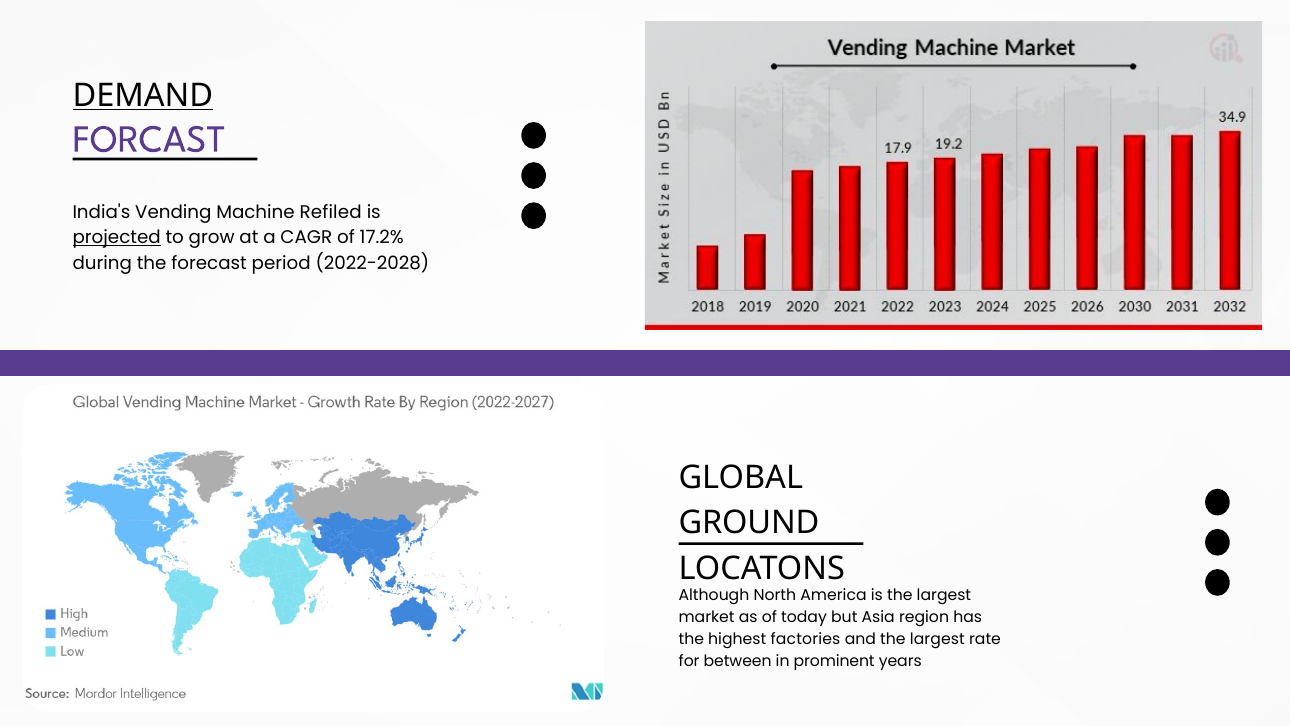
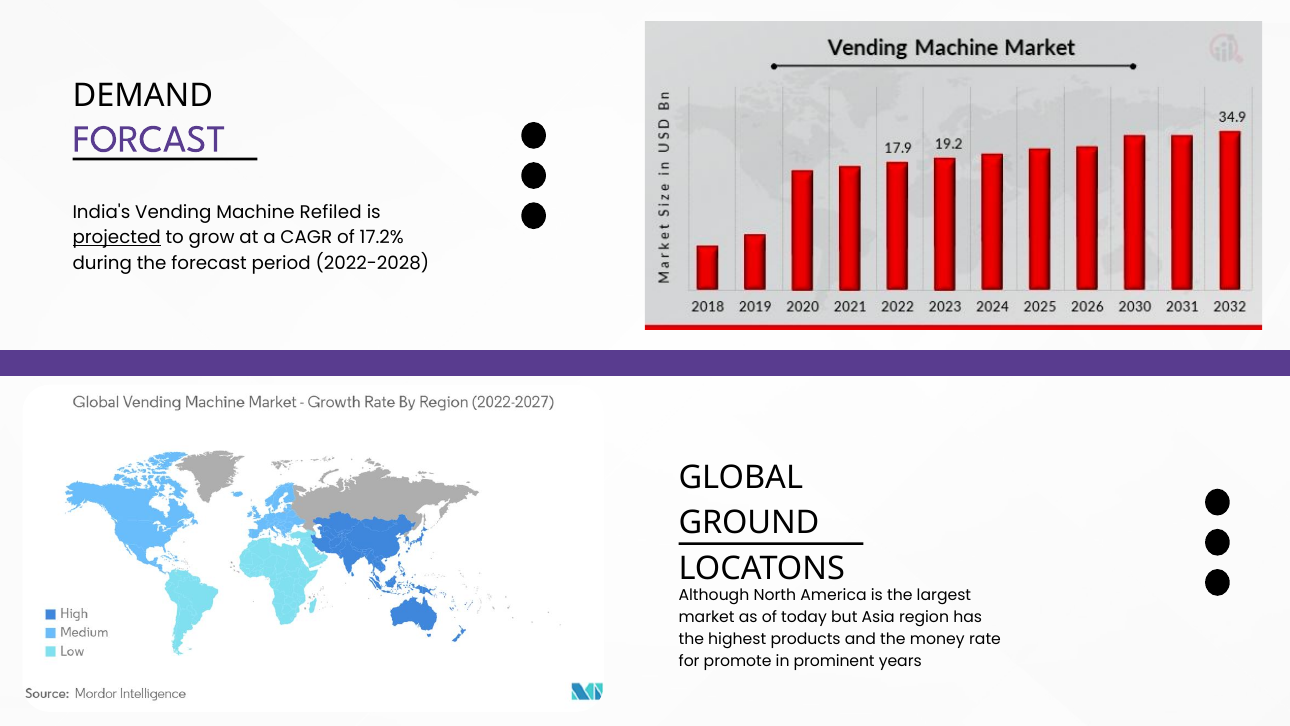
DEMAND underline: present -> none
factories: factories -> products
and the largest: largest -> money
between: between -> promote
